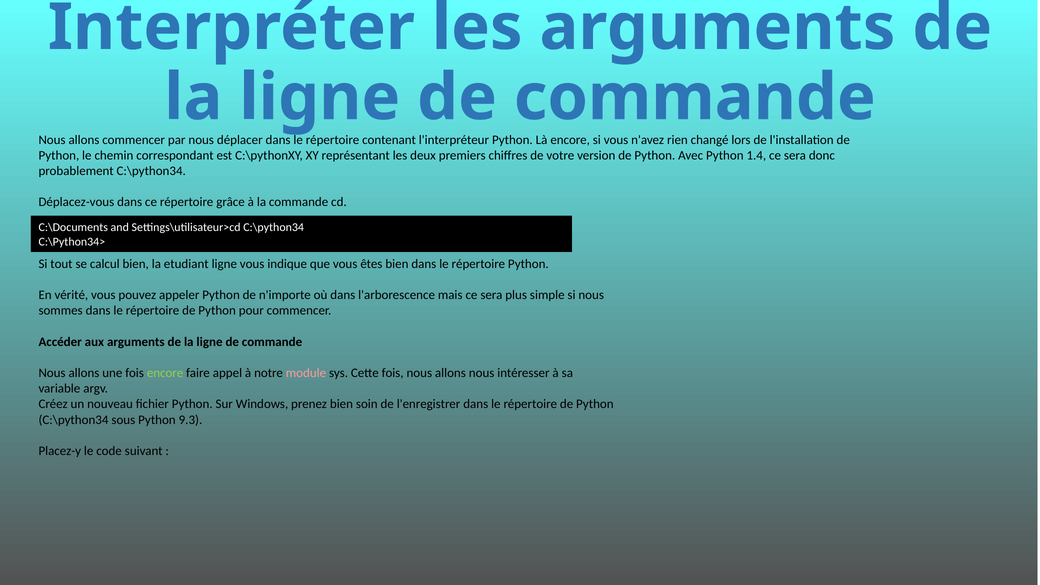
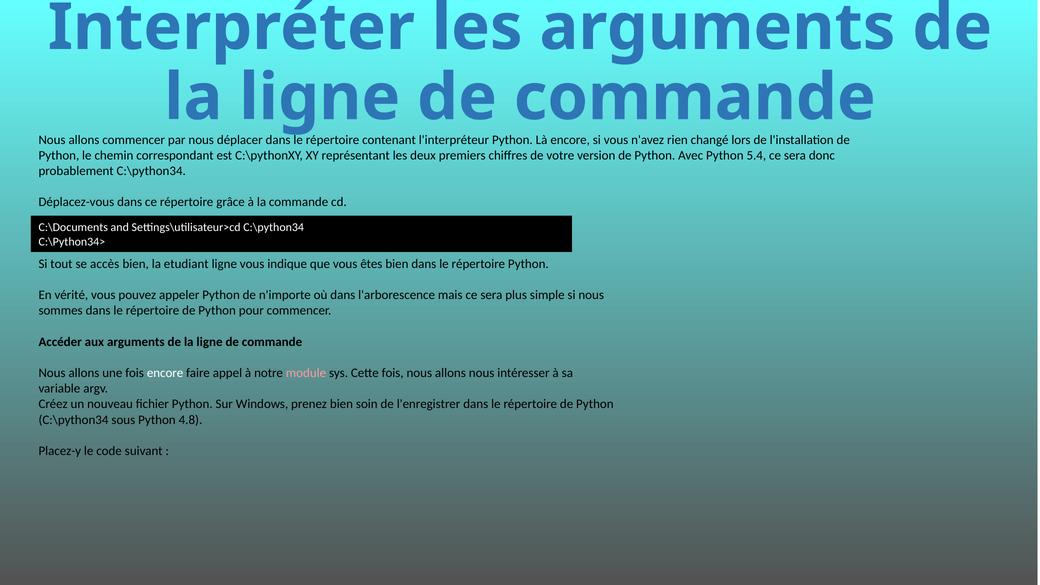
1.4: 1.4 -> 5.4
calcul: calcul -> accès
encore at (165, 373) colour: light green -> white
9.3: 9.3 -> 4.8
